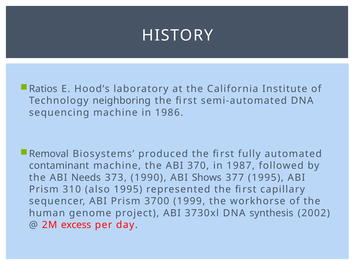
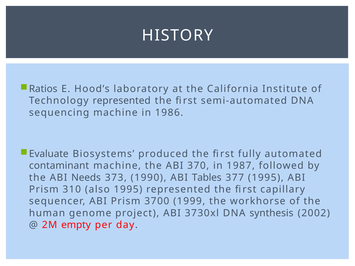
Technology neighboring: neighboring -> represented
Removal: Removal -> Evaluate
Shows: Shows -> Tables
excess: excess -> empty
